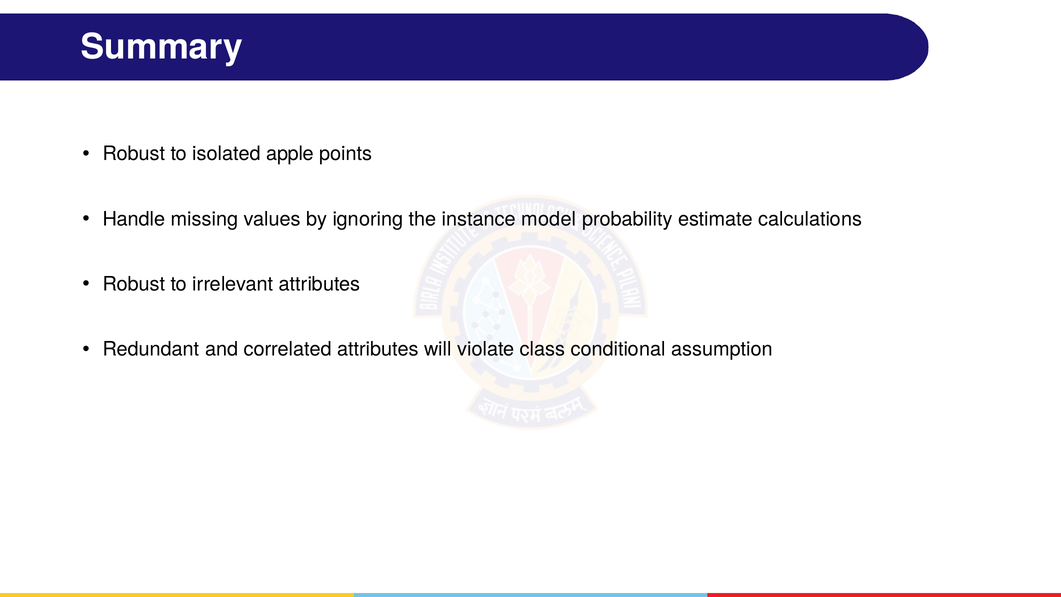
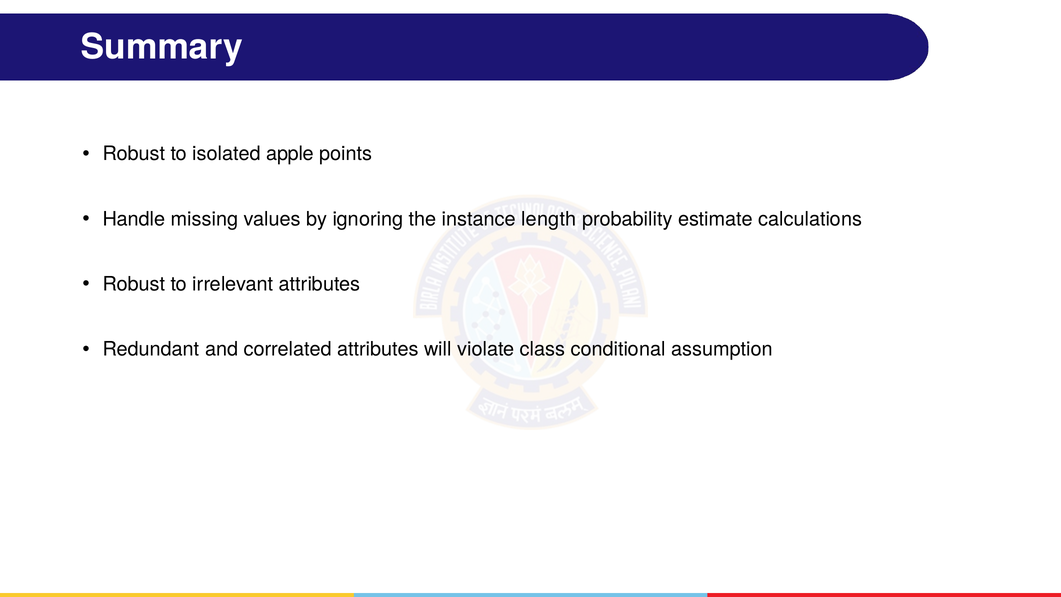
model: model -> length
